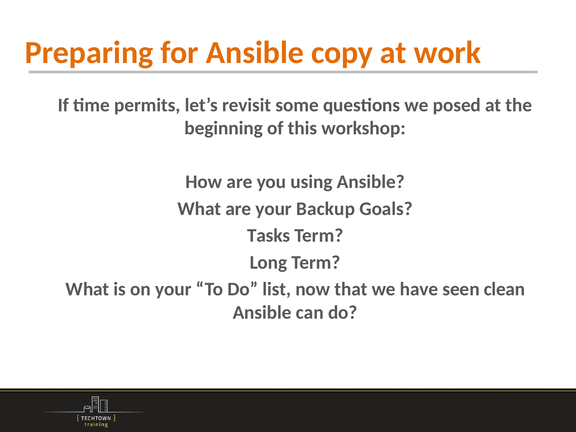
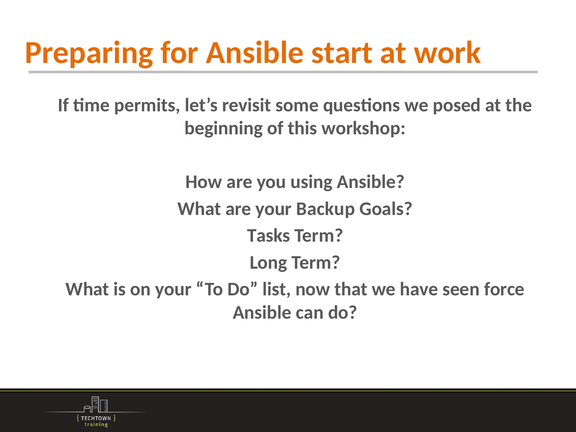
copy: copy -> start
clean: clean -> force
